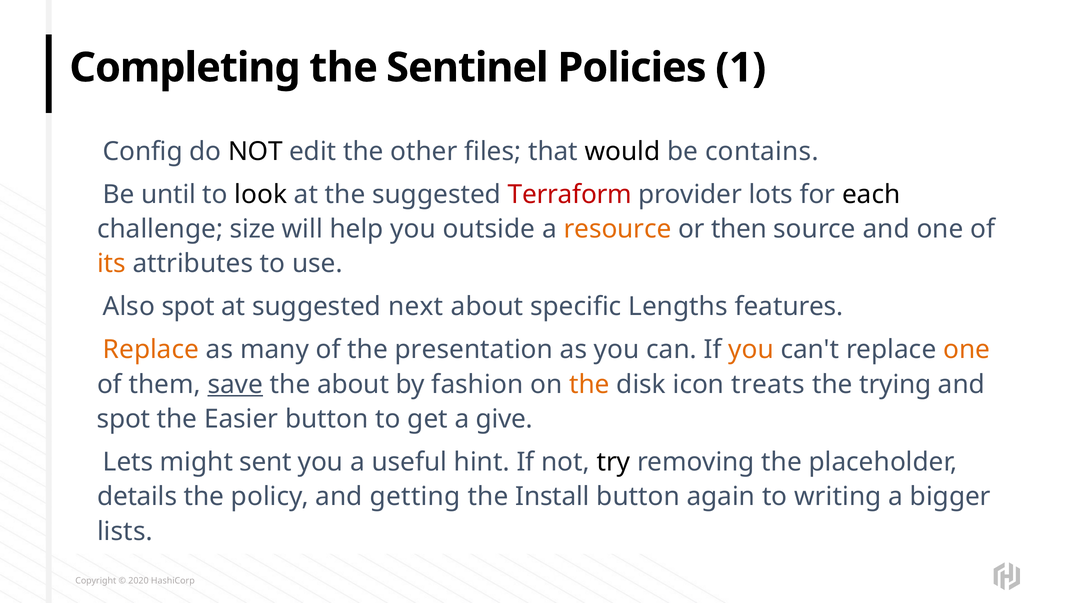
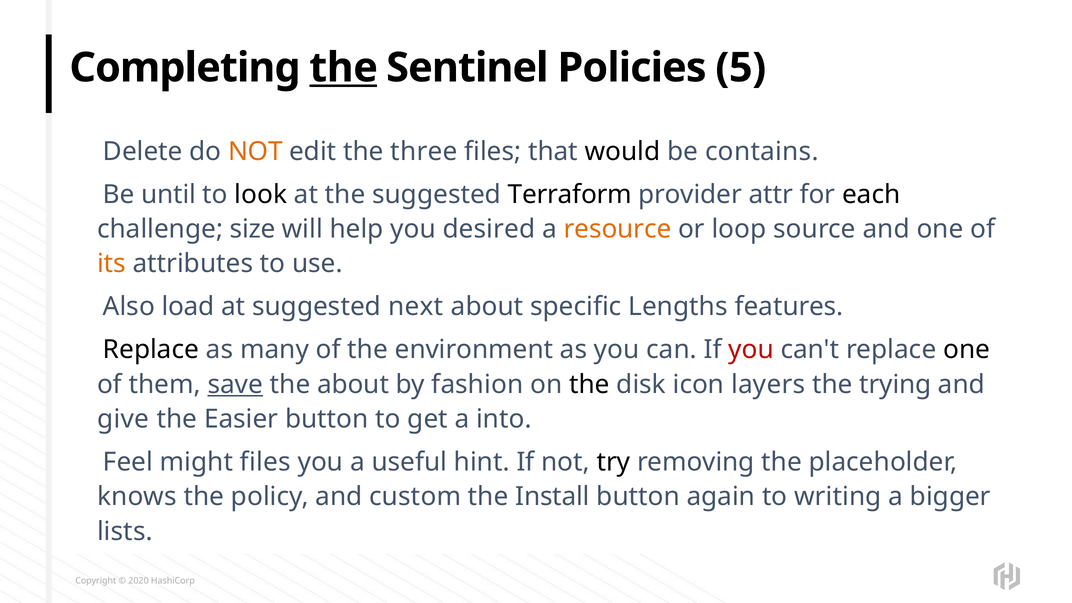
the at (344, 68) underline: none -> present
1: 1 -> 5
Config: Config -> Delete
NOT at (255, 151) colour: black -> orange
other: other -> three
Terraform colour: red -> black
lots: lots -> attr
outside: outside -> desired
then: then -> loop
Also spot: spot -> load
Replace at (151, 350) colour: orange -> black
presentation: presentation -> environment
you at (751, 350) colour: orange -> red
one at (967, 350) colour: orange -> black
the at (589, 384) colour: orange -> black
treats: treats -> layers
spot at (124, 419): spot -> give
give: give -> into
Lets: Lets -> Feel
might sent: sent -> files
details: details -> knows
getting: getting -> custom
